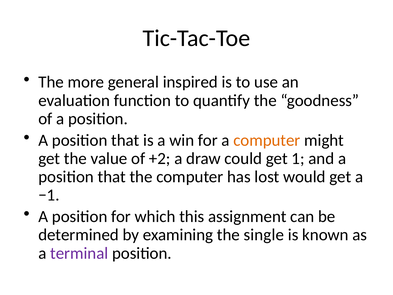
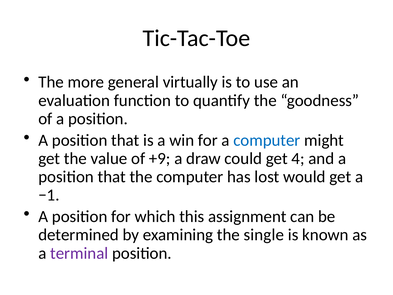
inspired: inspired -> virtually
computer at (267, 140) colour: orange -> blue
+2: +2 -> +9
1: 1 -> 4
